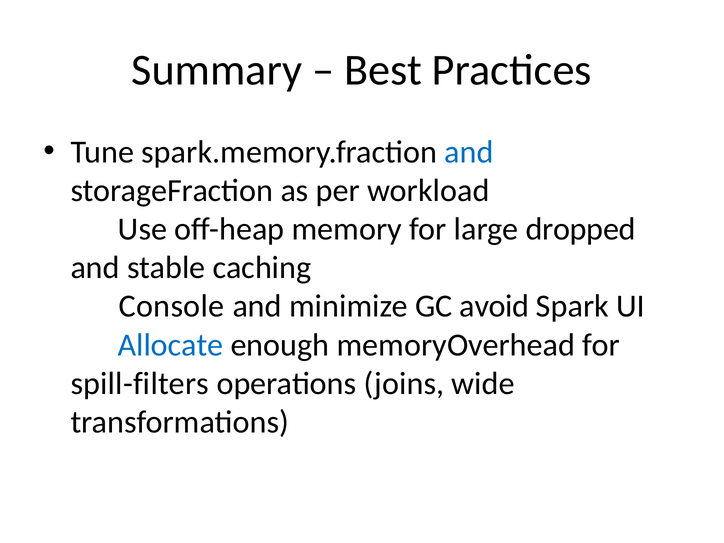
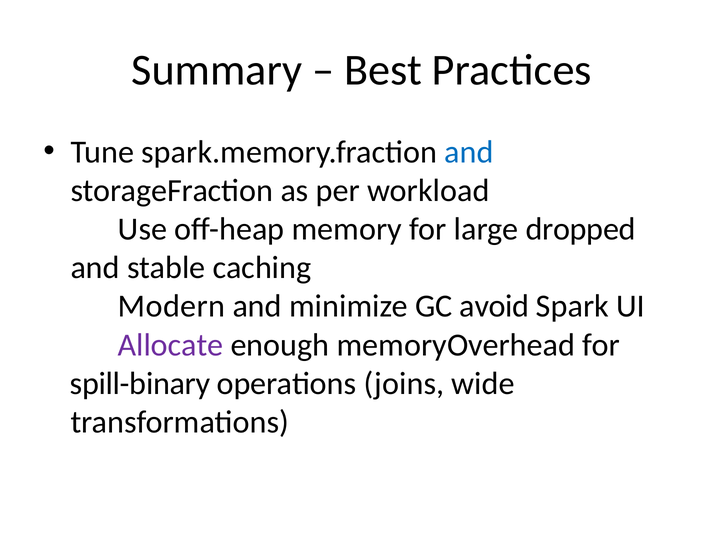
Console: Console -> Modern
Allocate colour: blue -> purple
spill-filters: spill-filters -> spill-binary
